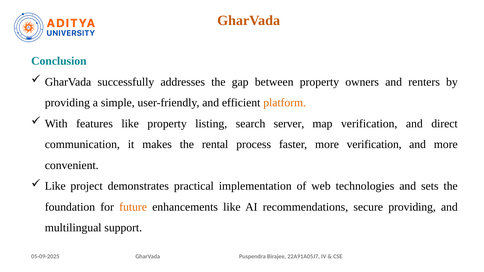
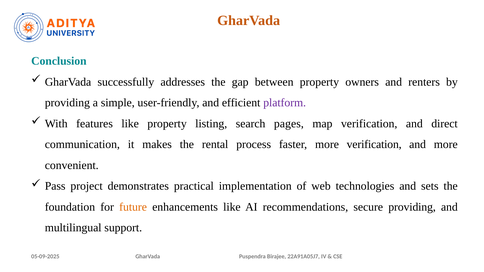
platform colour: orange -> purple
server: server -> pages
Like at (55, 186): Like -> Pass
